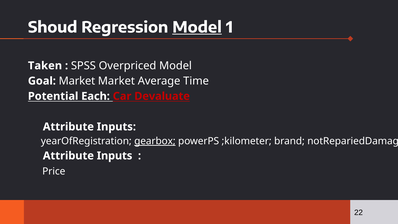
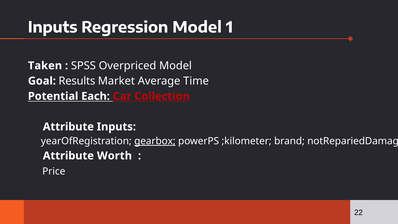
Shoud at (53, 27): Shoud -> Inputs
Model at (197, 27) underline: present -> none
Goal Market: Market -> Results
Devaluate: Devaluate -> Collection
Inputs at (115, 156): Inputs -> Worth
